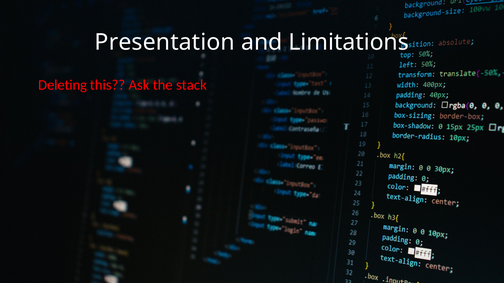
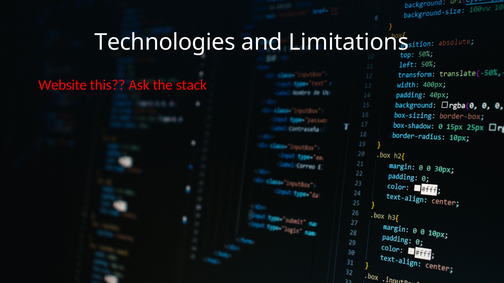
Presentation: Presentation -> Technologies
Deleting: Deleting -> Website
